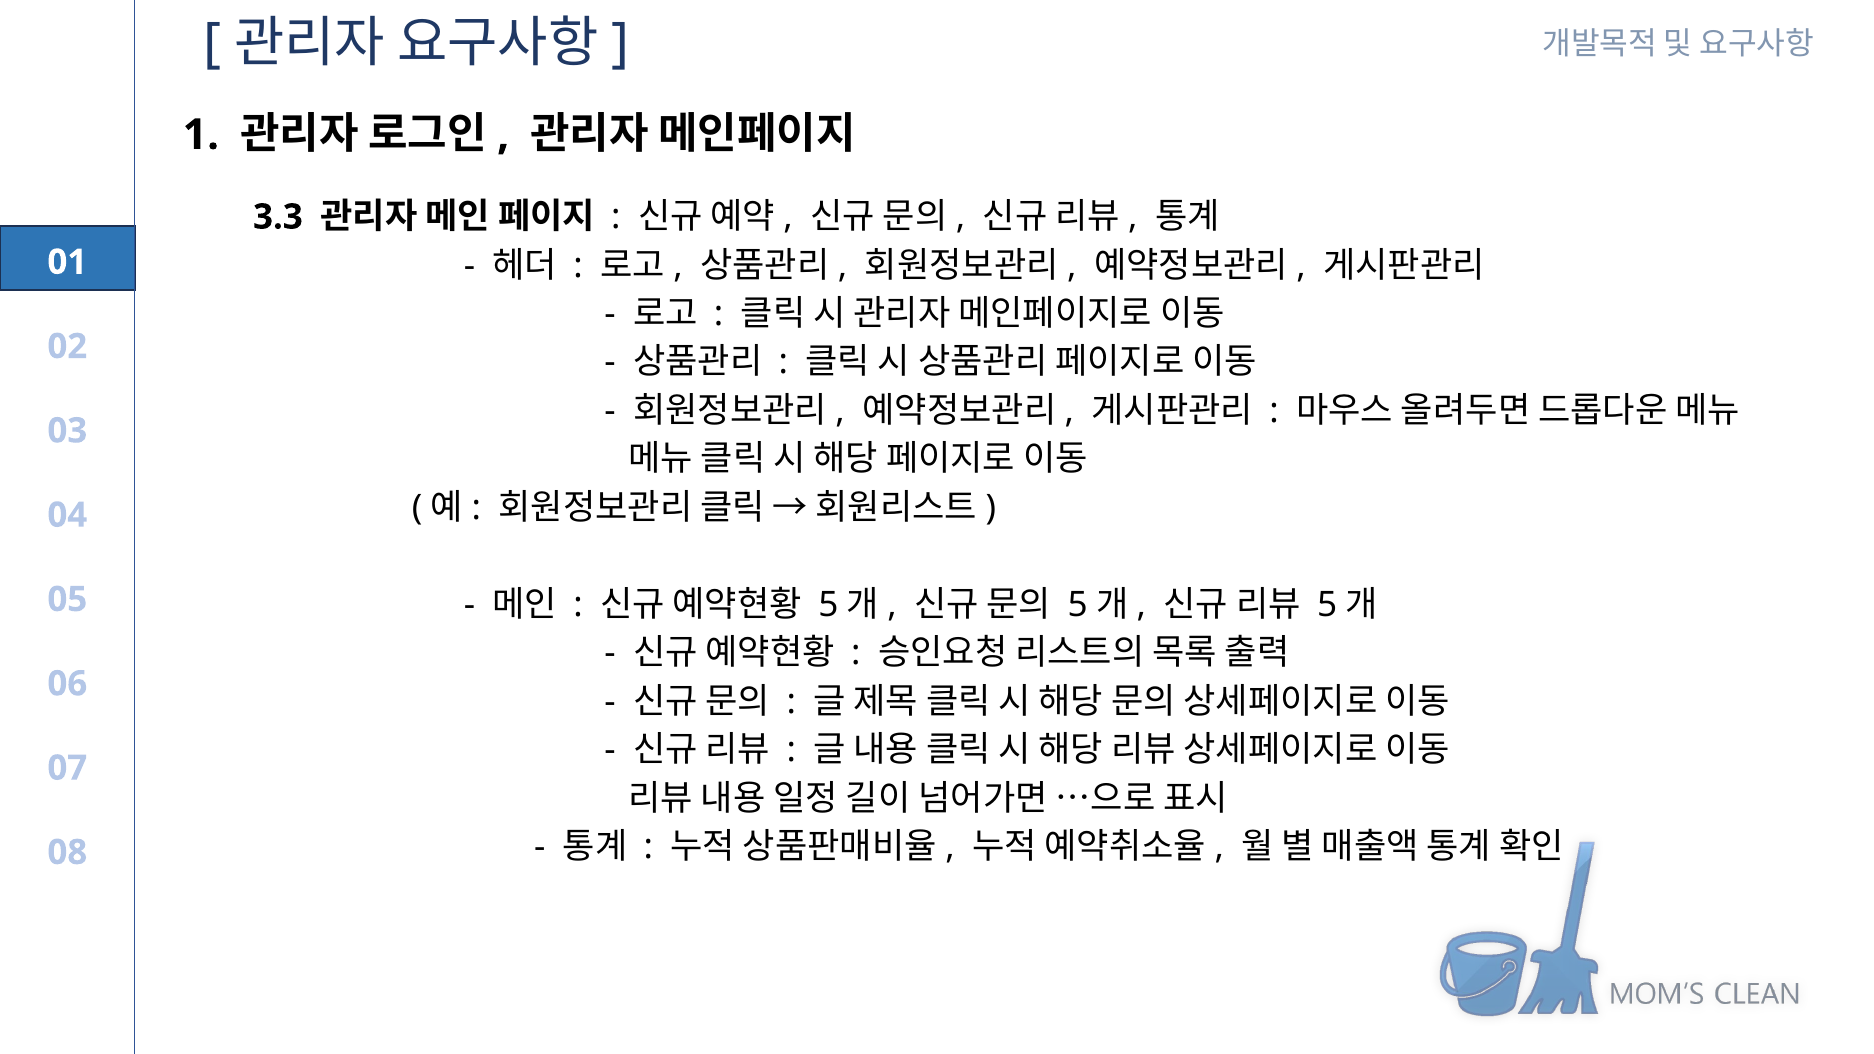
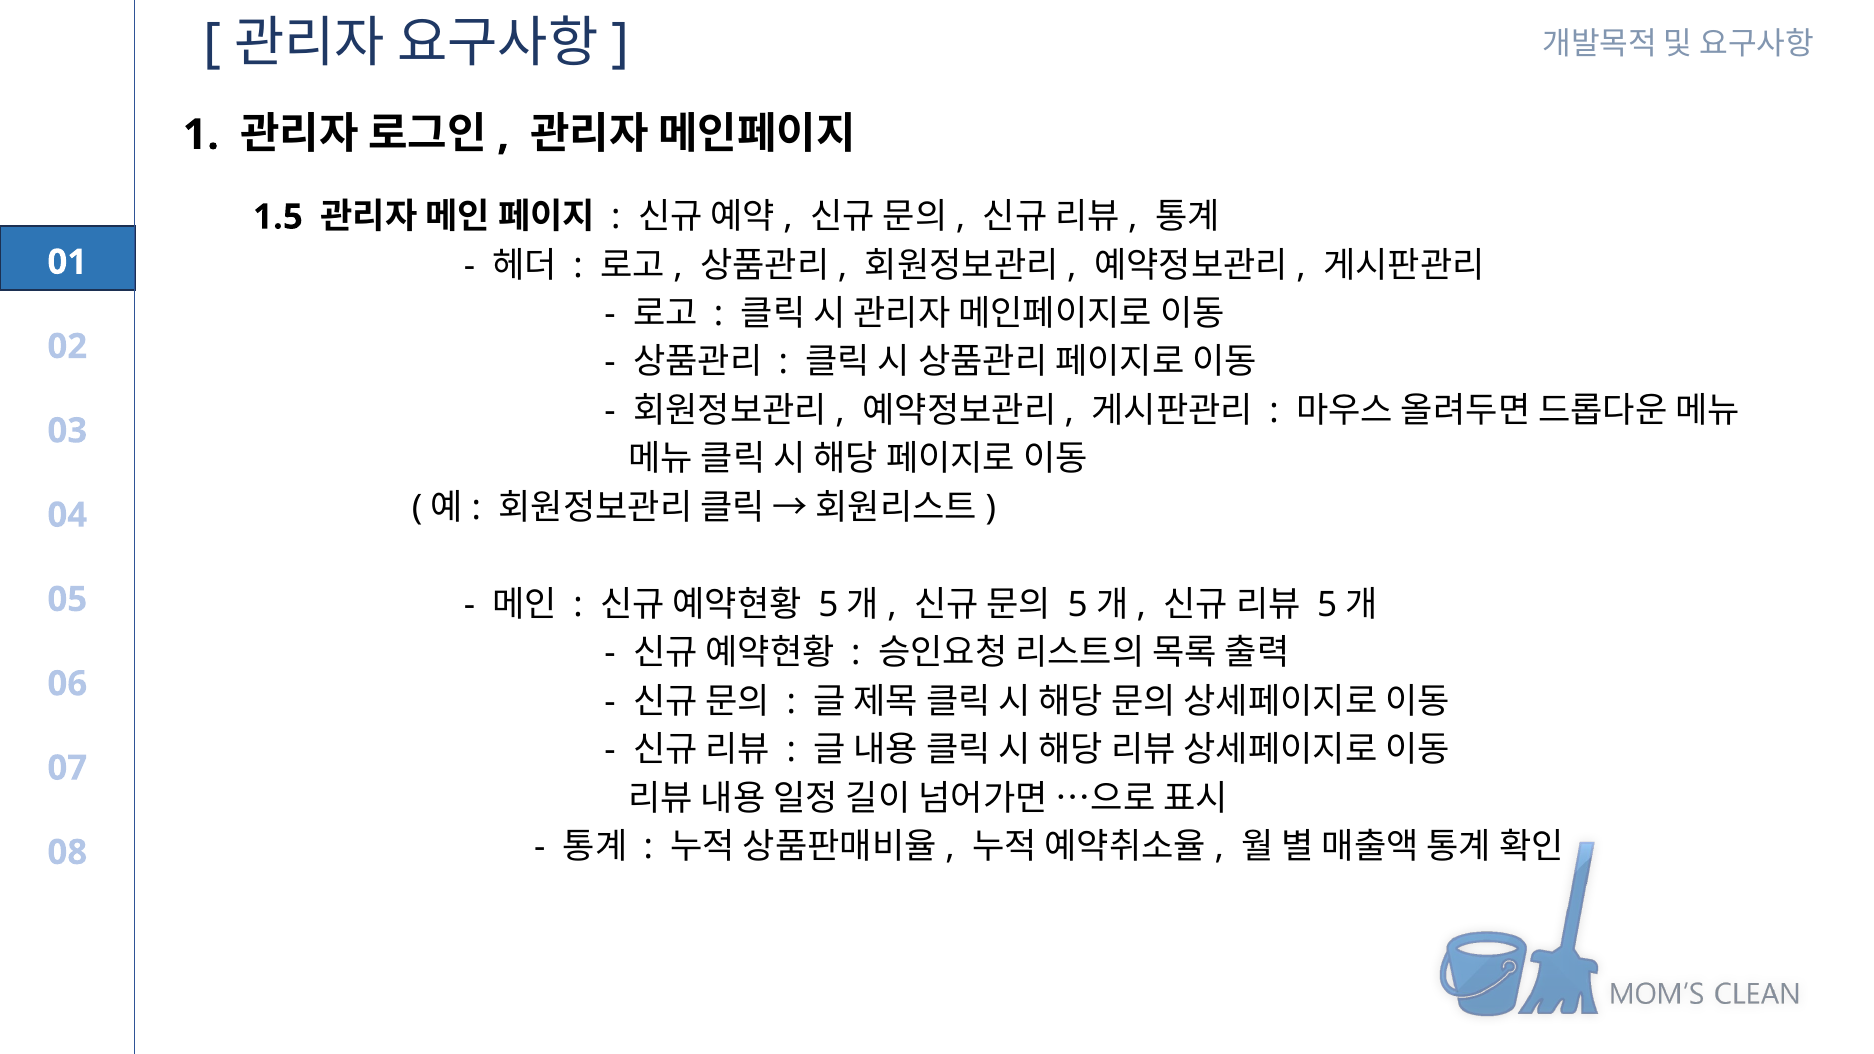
3.3: 3.3 -> 1.5
